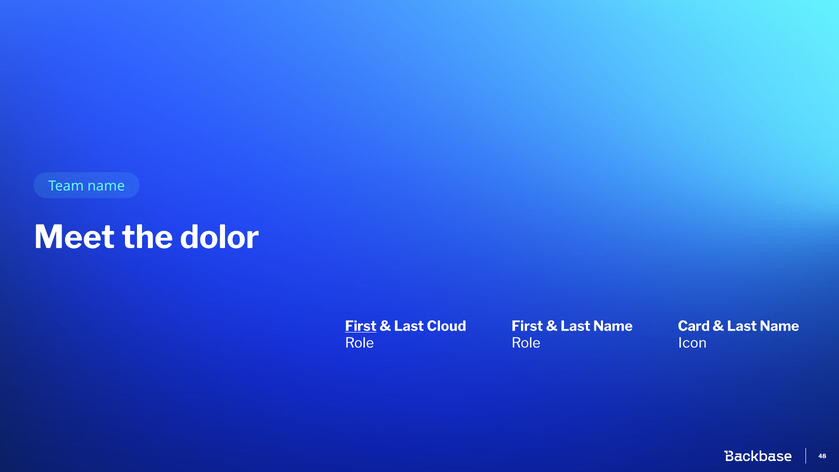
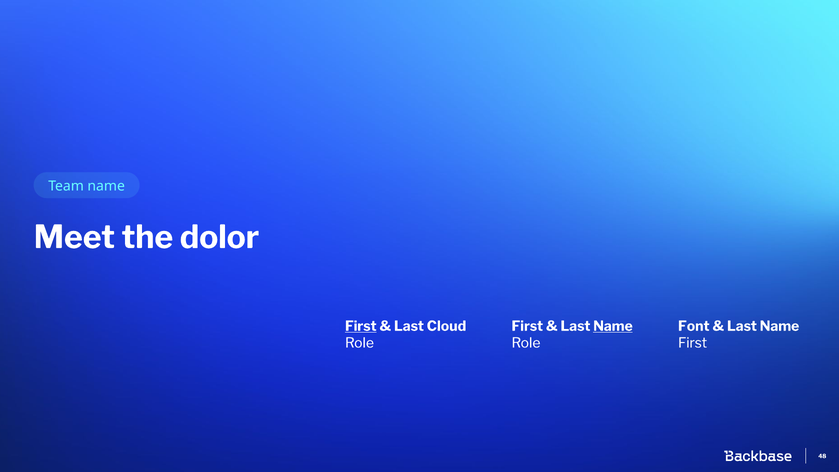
Name at (613, 326) underline: none -> present
Card: Card -> Font
Icon at (692, 343): Icon -> First
